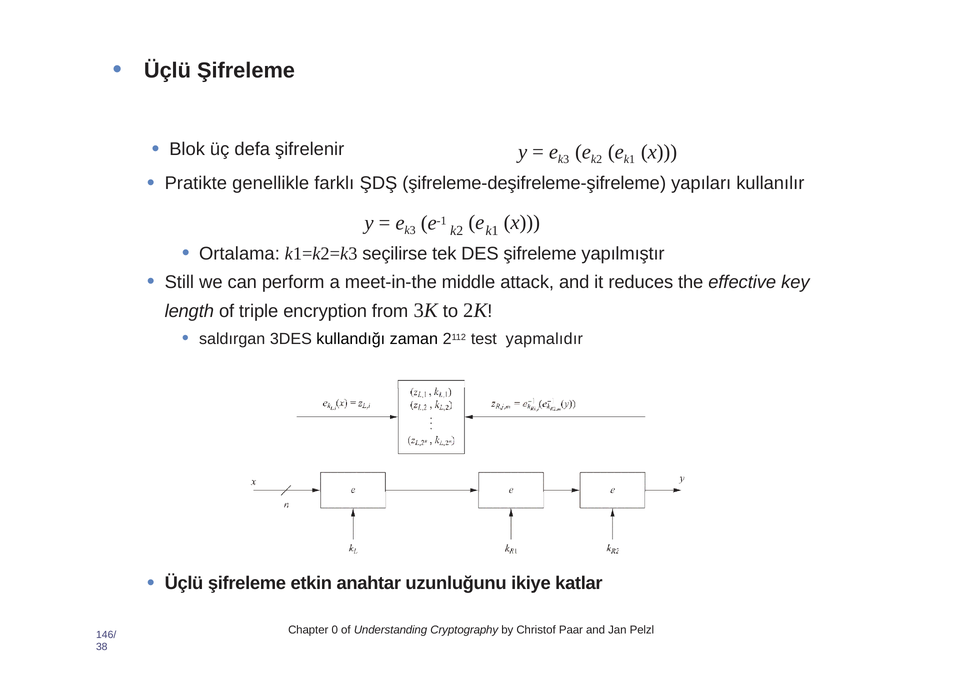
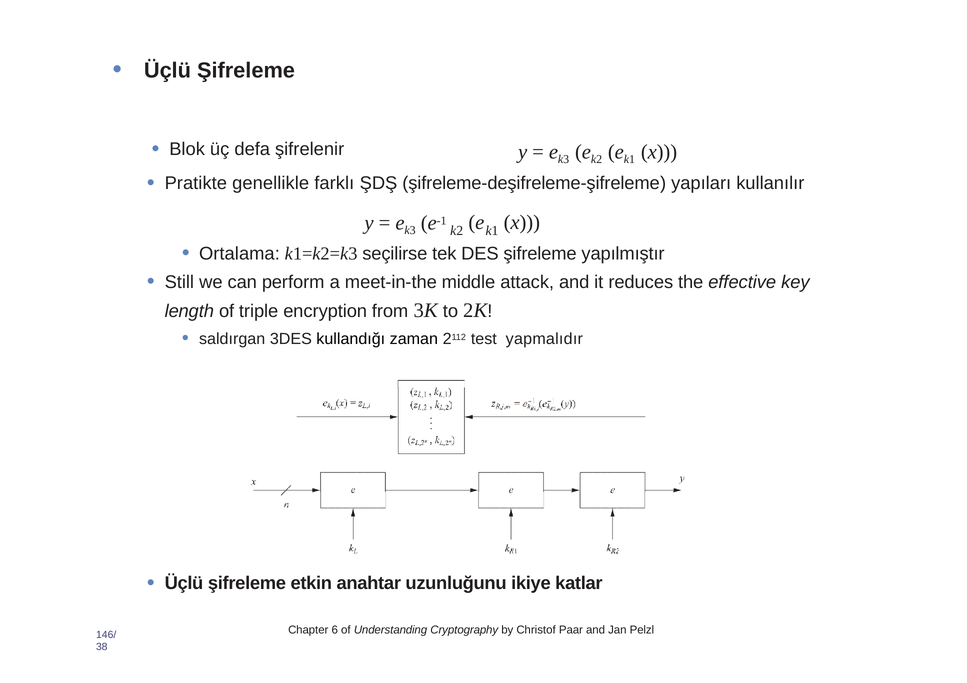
0: 0 -> 6
